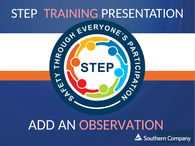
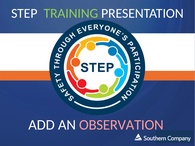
TRAINING colour: pink -> light green
